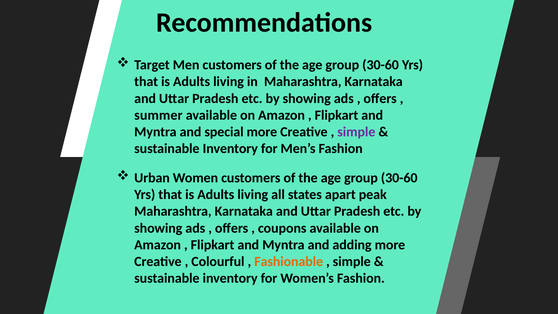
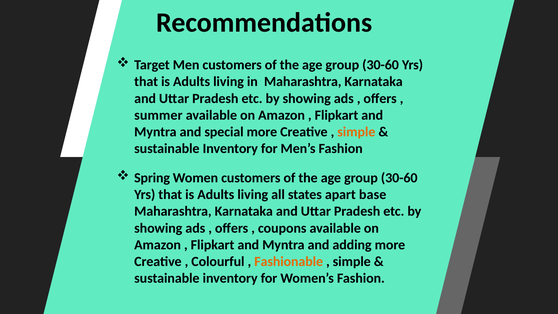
simple at (356, 132) colour: purple -> orange
Urban: Urban -> Spring
peak: peak -> base
